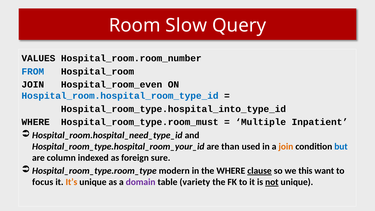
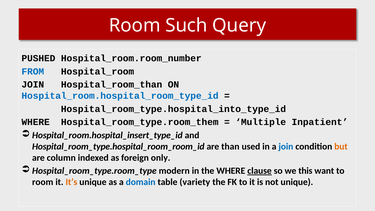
Slow: Slow -> Such
VALUES: VALUES -> PUSHED
Hospital_room_even: Hospital_room_even -> Hospital_room_than
Hospital_room_type.room_must: Hospital_room_type.room_must -> Hospital_room_type.room_them
Hospital_room.hospital_need_type_id: Hospital_room.hospital_need_type_id -> Hospital_room.hospital_insert_type_id
Hospital_room_type.hospital_room_your_id: Hospital_room_type.hospital_room_your_id -> Hospital_room_type.hospital_room_room_id
join at (286, 146) colour: orange -> blue
but colour: blue -> orange
sure: sure -> only
focus at (43, 182): focus -> room
domain colour: purple -> blue
not underline: present -> none
